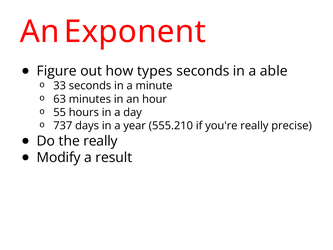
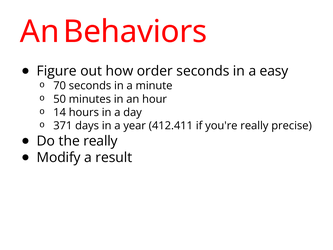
Exponent: Exponent -> Behaviors
types: types -> order
able: able -> easy
33: 33 -> 70
63: 63 -> 50
55: 55 -> 14
737: 737 -> 371
555.210: 555.210 -> 412.411
